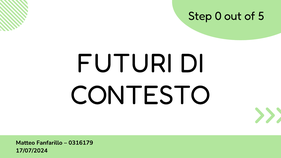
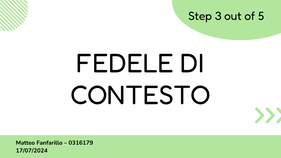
0: 0 -> 3
FUTURI: FUTURI -> FEDELE
